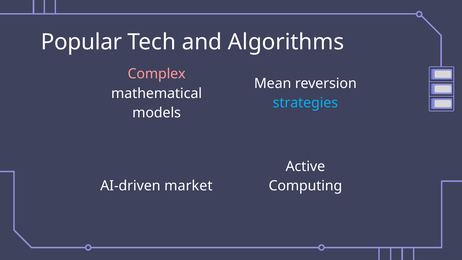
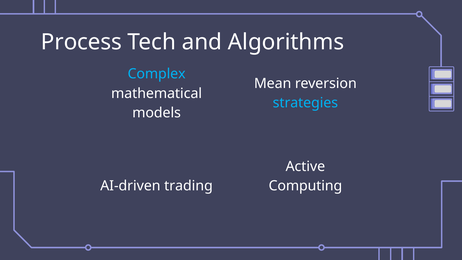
Popular: Popular -> Process
Complex colour: pink -> light blue
market: market -> trading
